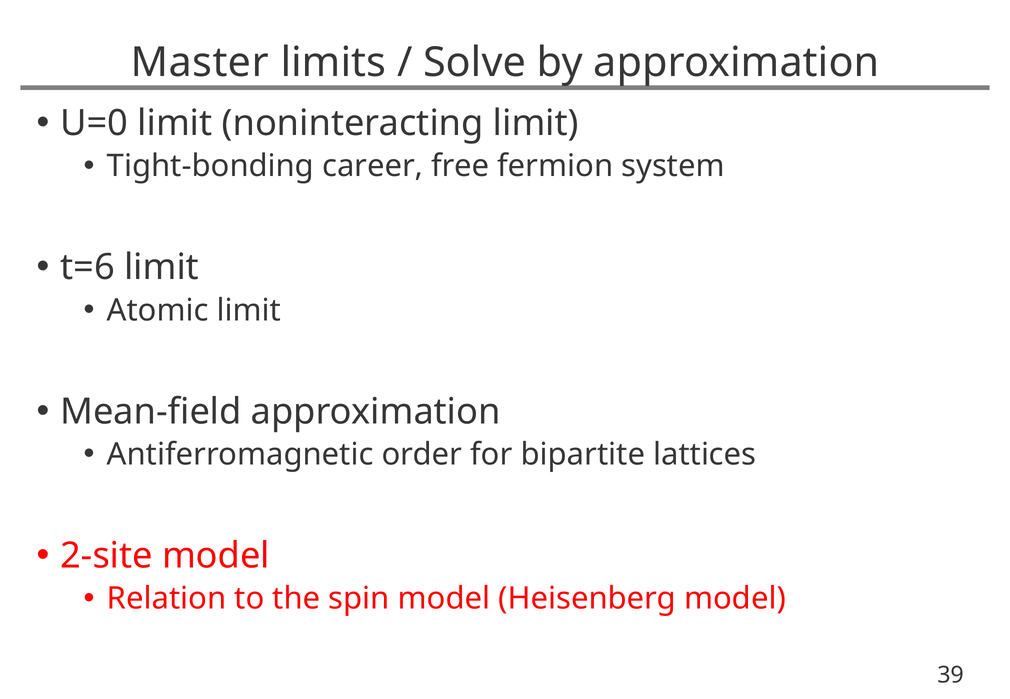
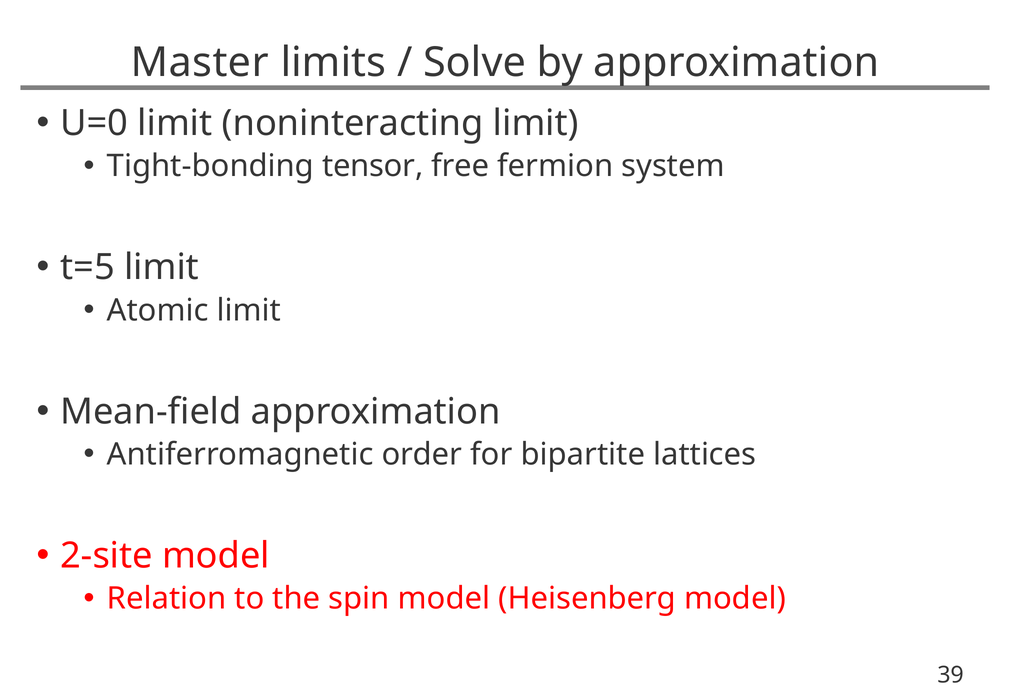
career: career -> tensor
t=6: t=6 -> t=5
